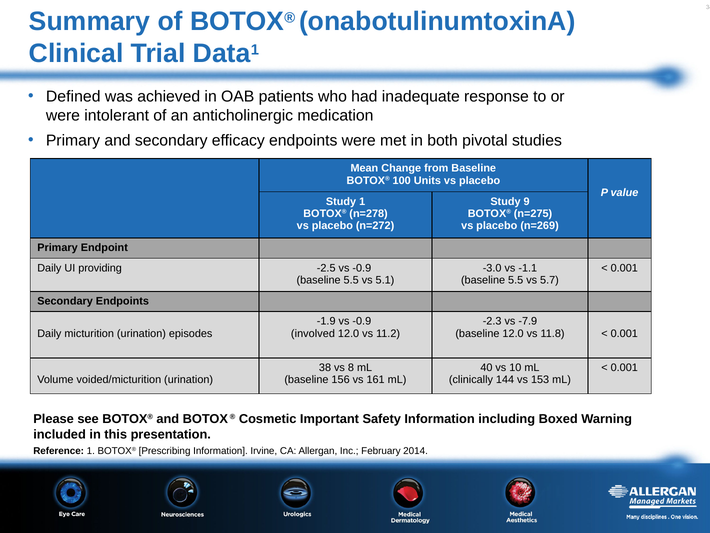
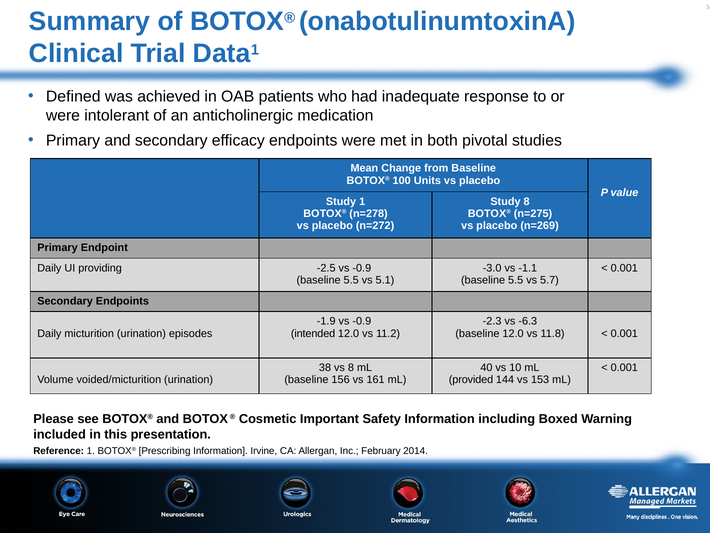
Study 9: 9 -> 8
-7.9: -7.9 -> -6.3
involved: involved -> intended
clinically: clinically -> provided
